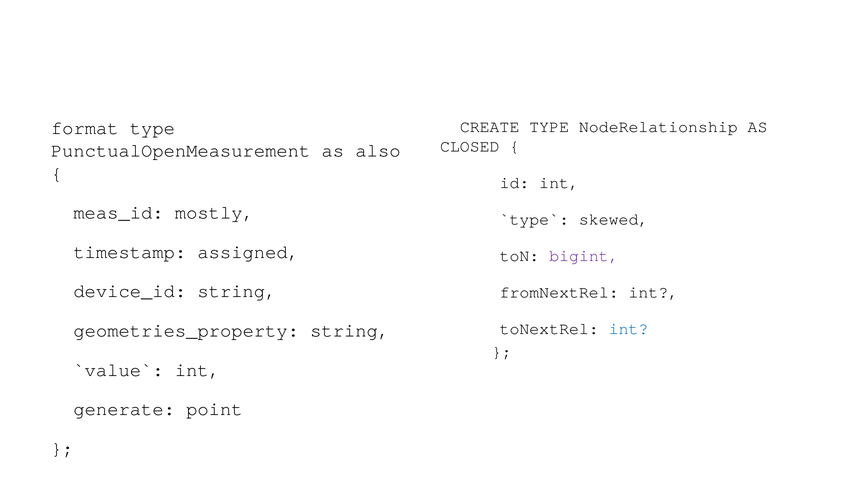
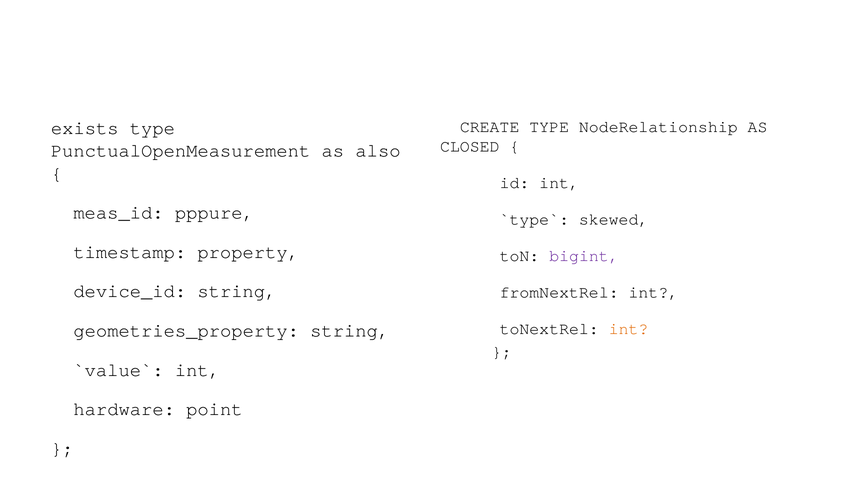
format at (85, 128): format -> exists
mostly: mostly -> pppure
assigned: assigned -> property
int at (629, 329) colour: blue -> orange
generate: generate -> hardware
